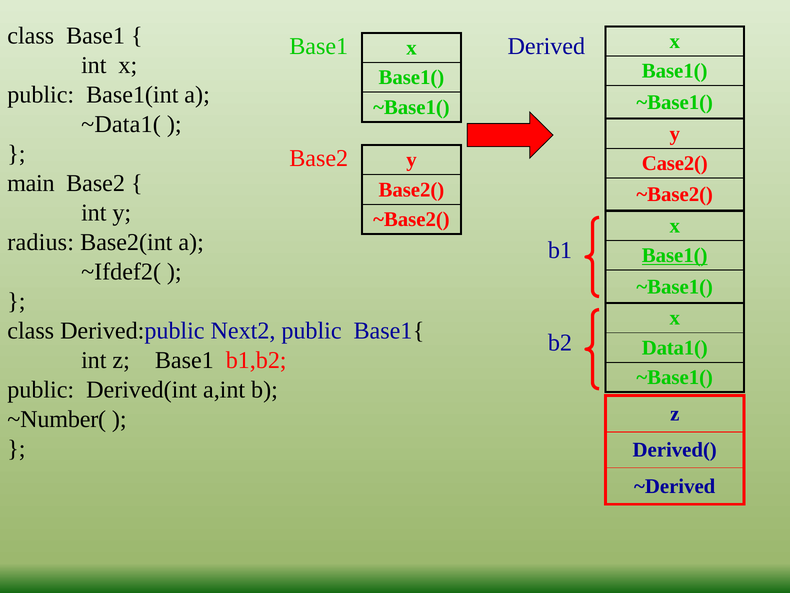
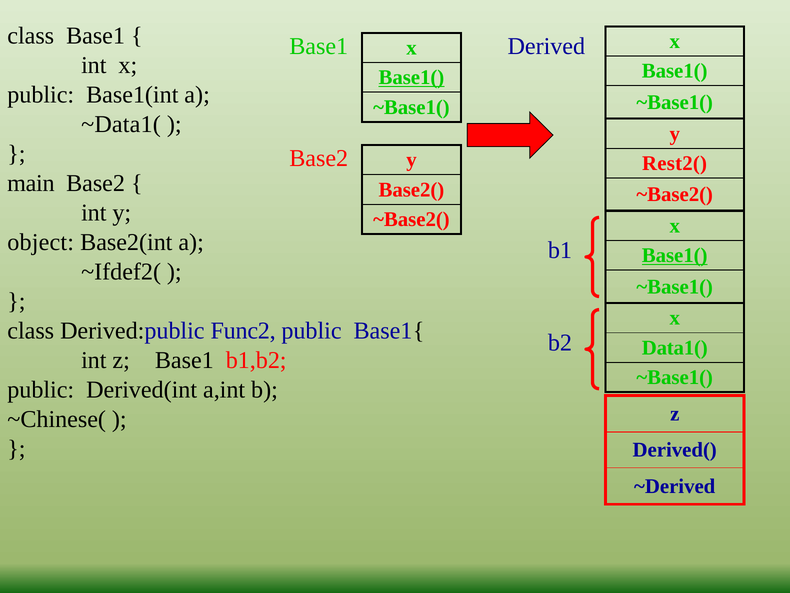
Base1( at (411, 77) underline: none -> present
Case2(: Case2( -> Rest2(
radius: radius -> object
Next2: Next2 -> Func2
~Number(: ~Number( -> ~Chinese(
